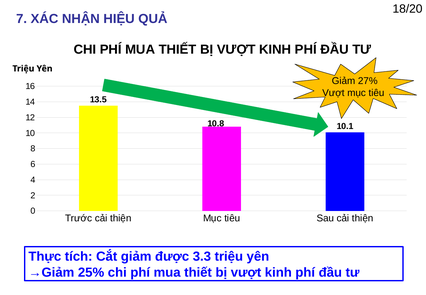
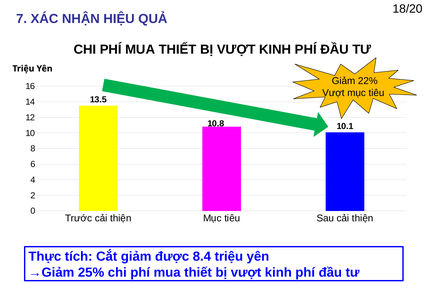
27%: 27% -> 22%
3.3: 3.3 -> 8.4
